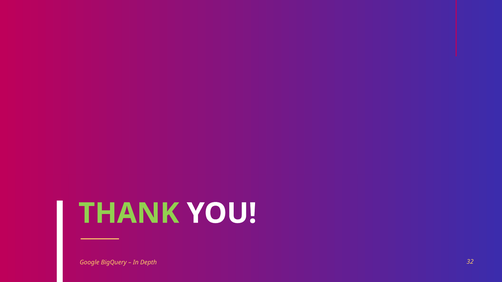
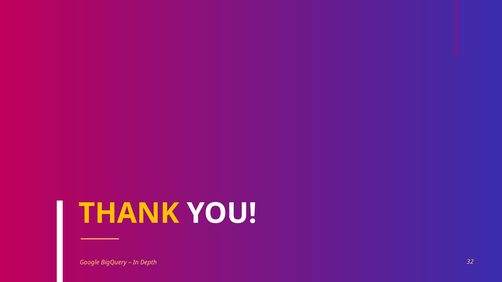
THANK colour: light green -> yellow
